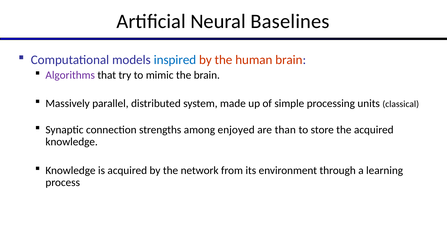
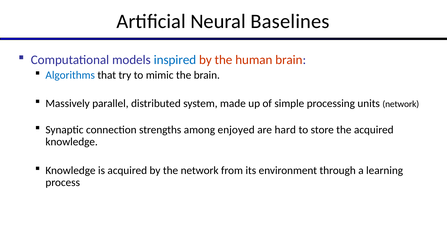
Algorithms colour: purple -> blue
units classical: classical -> network
than: than -> hard
